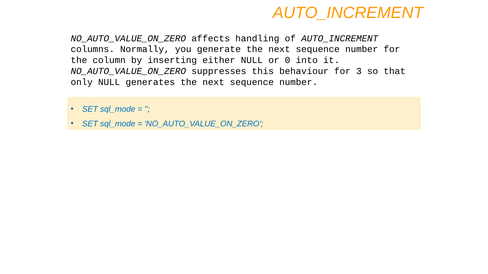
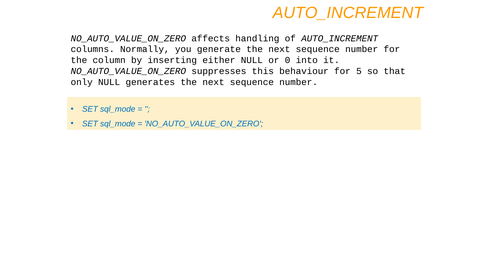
3: 3 -> 5
